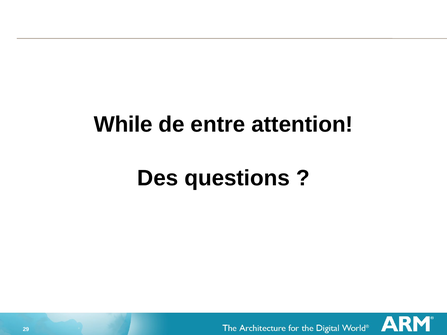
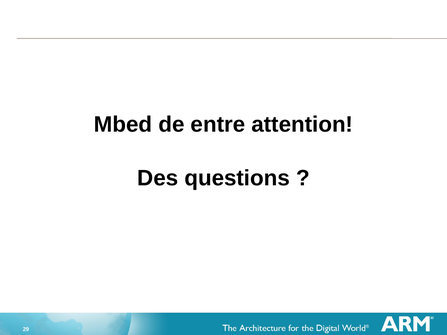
While: While -> Mbed
